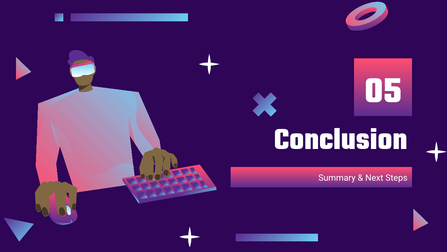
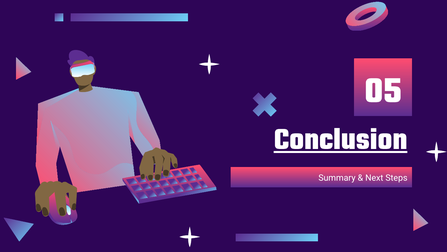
Conclusion underline: none -> present
